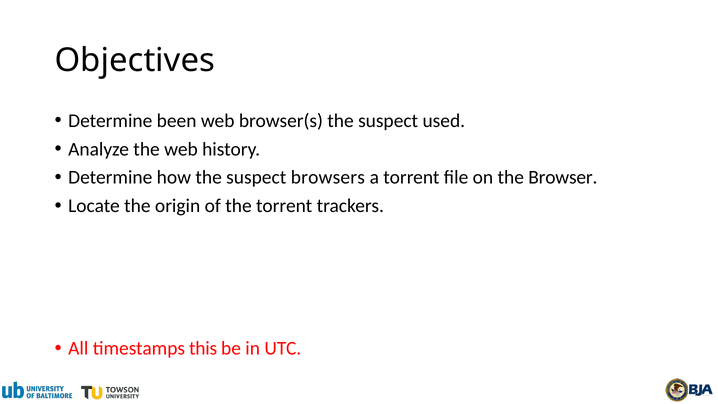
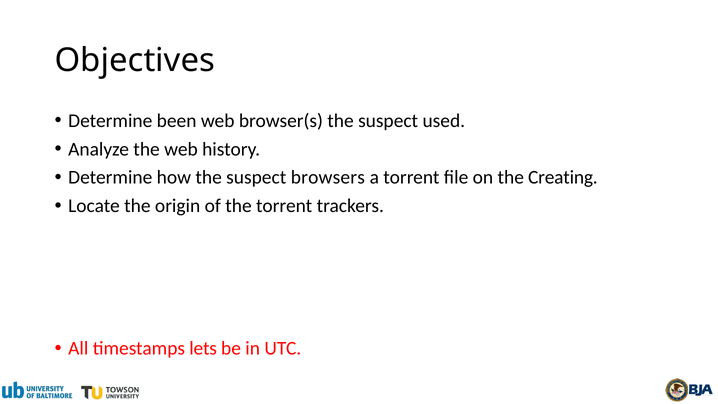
Browser: Browser -> Creating
this: this -> lets
